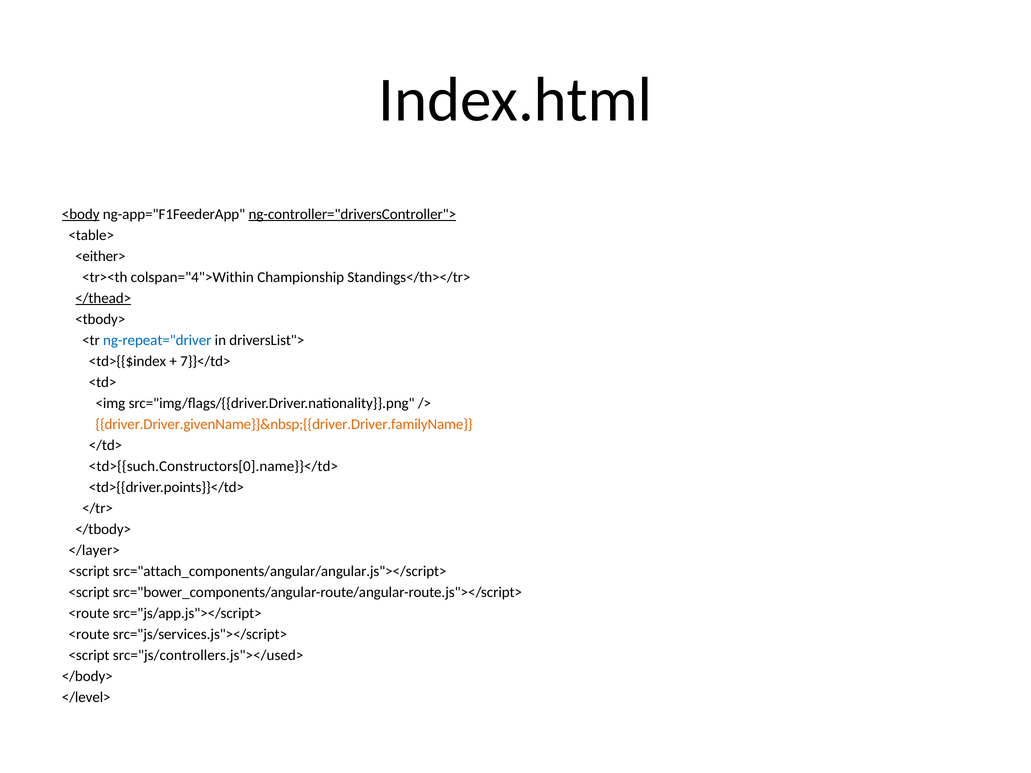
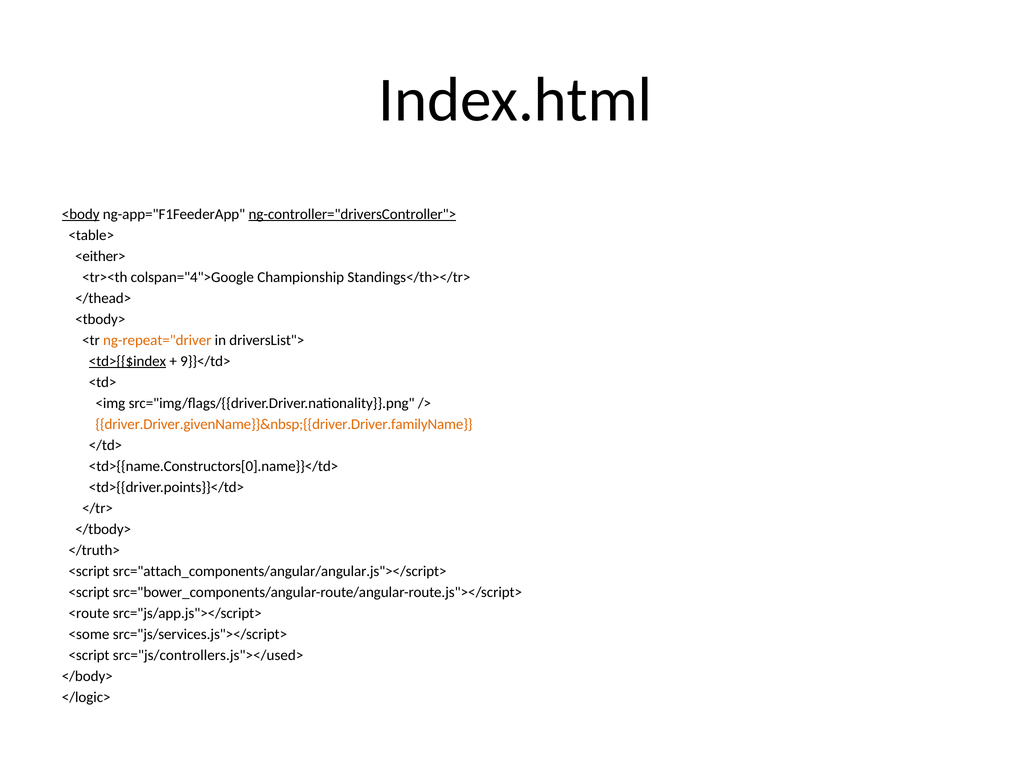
colspan="4">Within: colspan="4">Within -> colspan="4">Google
</thead> underline: present -> none
ng-repeat="driver colour: blue -> orange
<td>{{$index underline: none -> present
7}}</td>: 7}}</td> -> 9}}</td>
<td>{{such.Constructors[0].name}}</td>: <td>{{such.Constructors[0].name}}</td> -> <td>{{name.Constructors[0].name}}</td>
</layer>: </layer> -> </truth>
<route at (89, 635): <route -> <some
</level>: </level> -> </logic>
